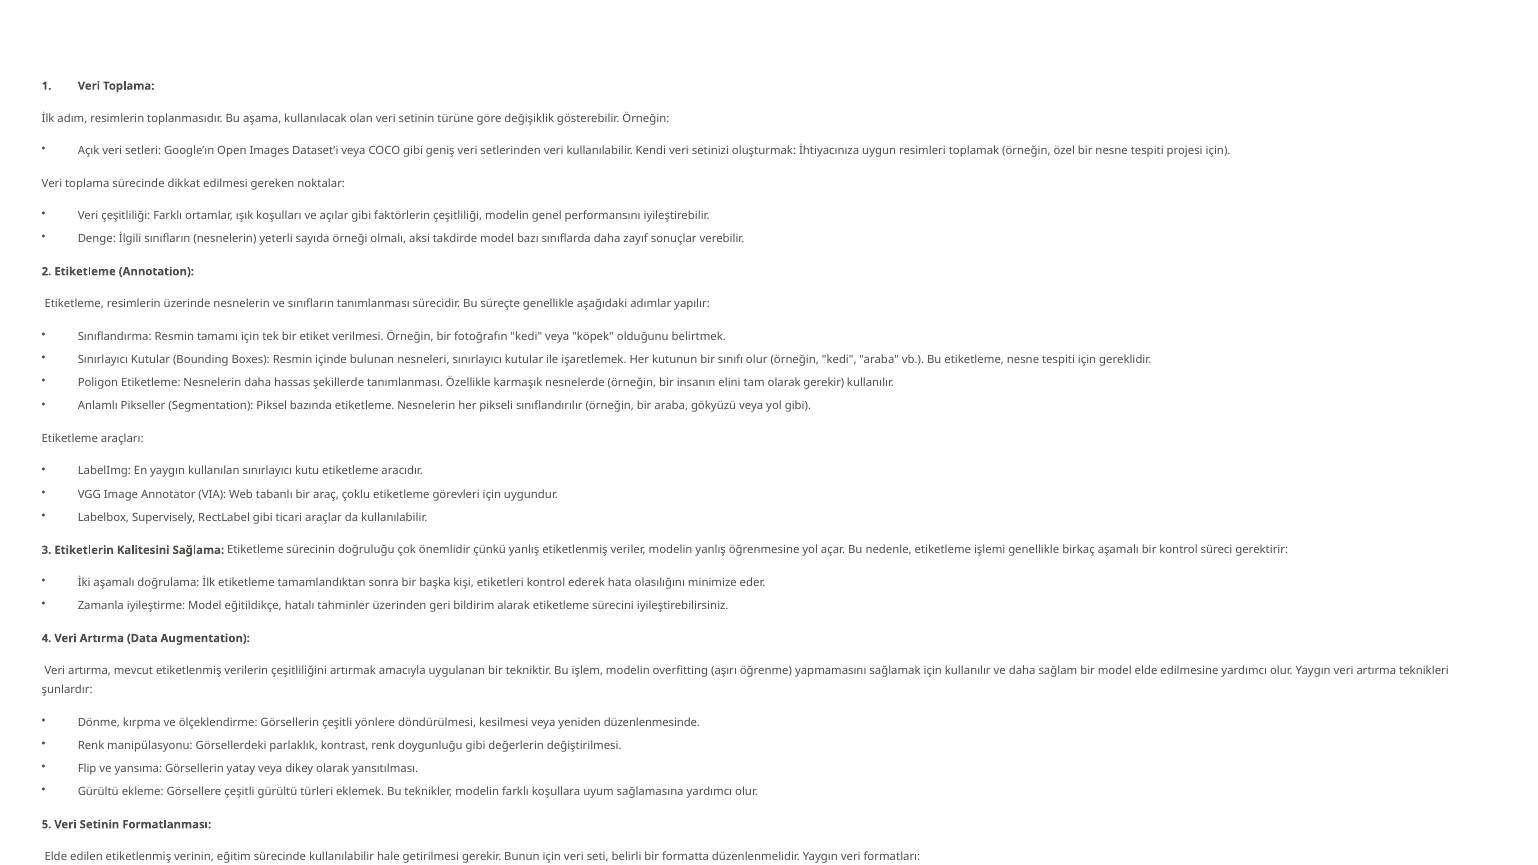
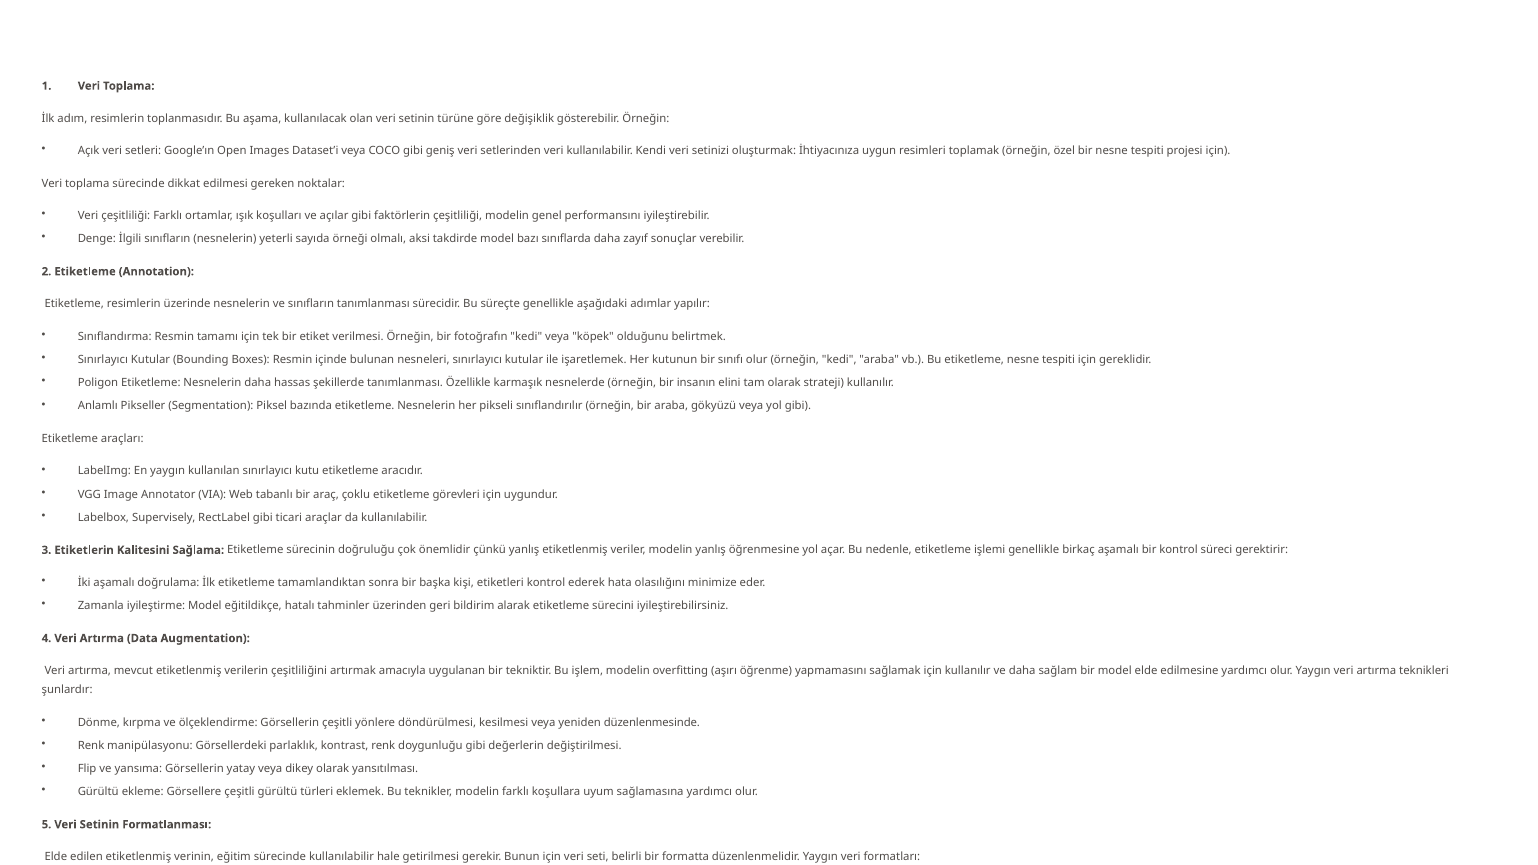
olarak gerekir: gerekir -> strateji
